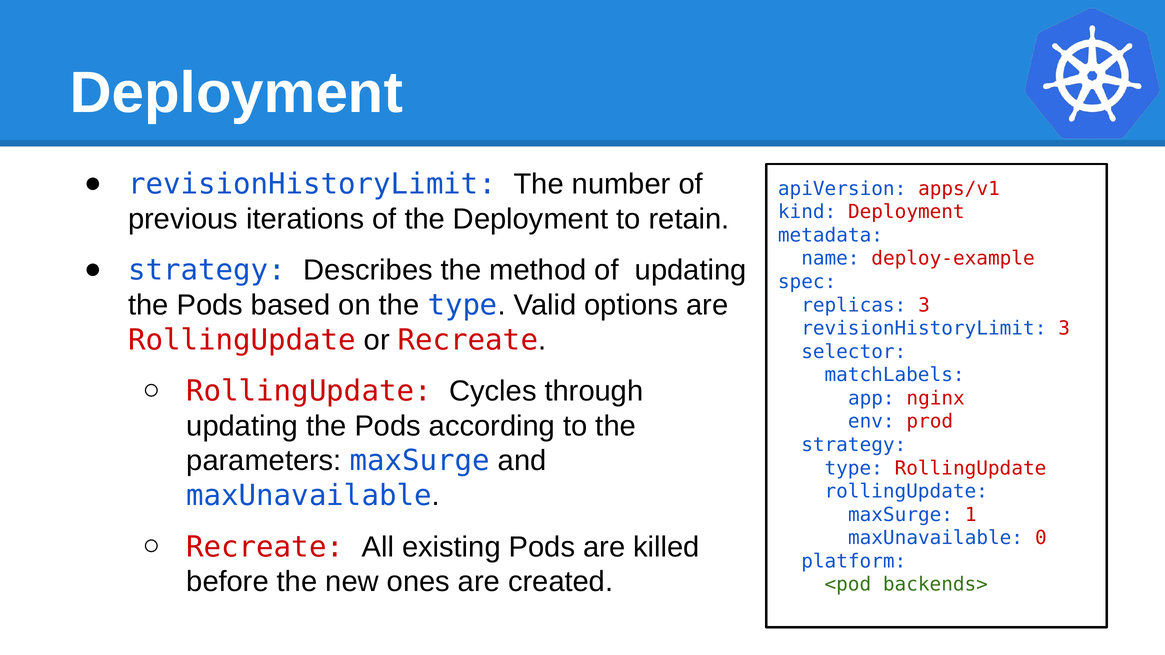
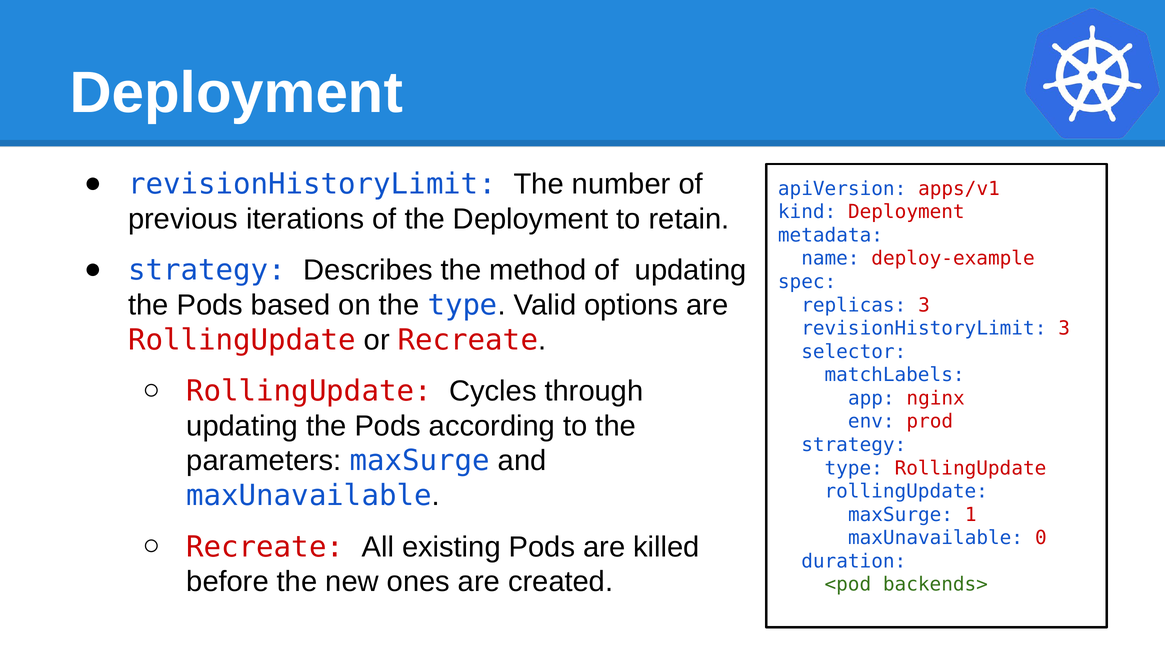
platform: platform -> duration
